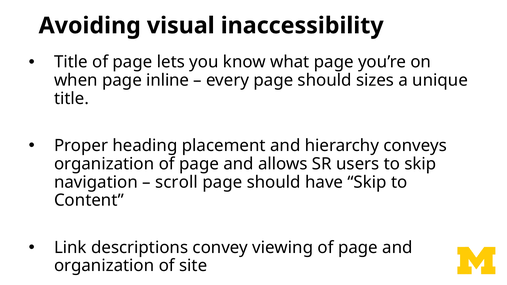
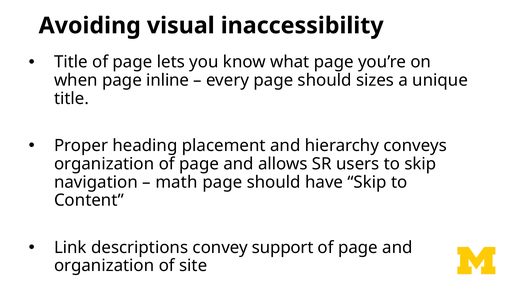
scroll: scroll -> math
viewing: viewing -> support
